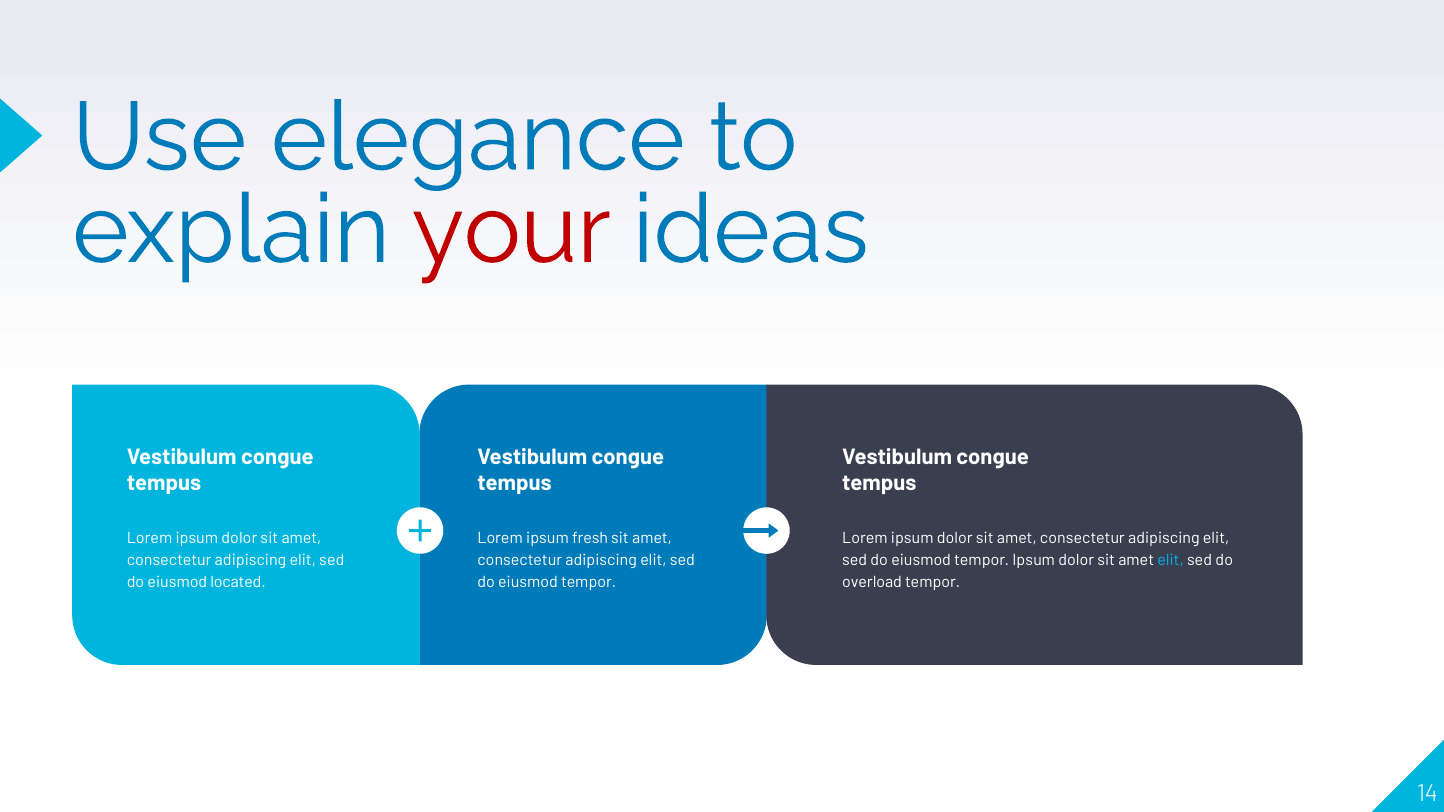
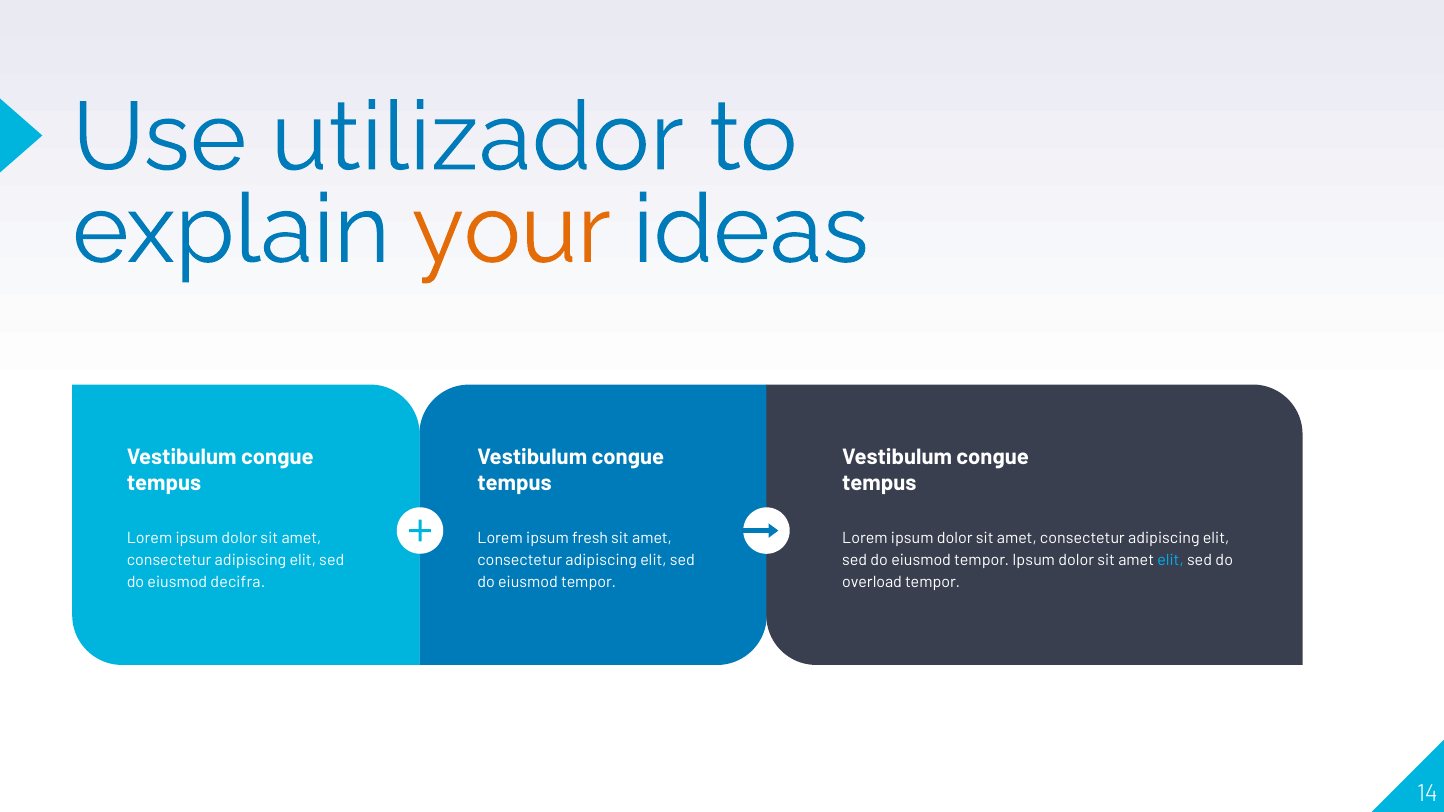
elegance: elegance -> utilizador
your colour: red -> orange
located: located -> decifra
